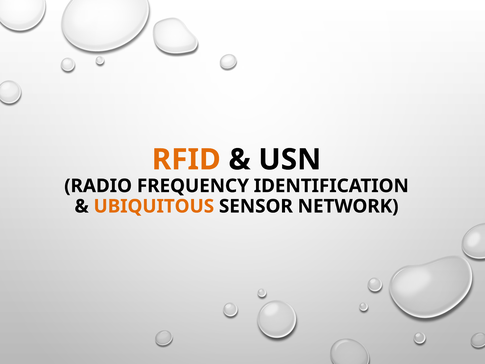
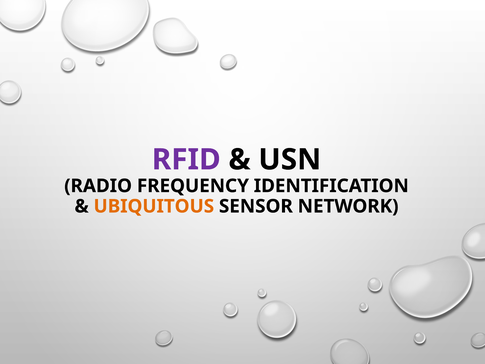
RFID colour: orange -> purple
